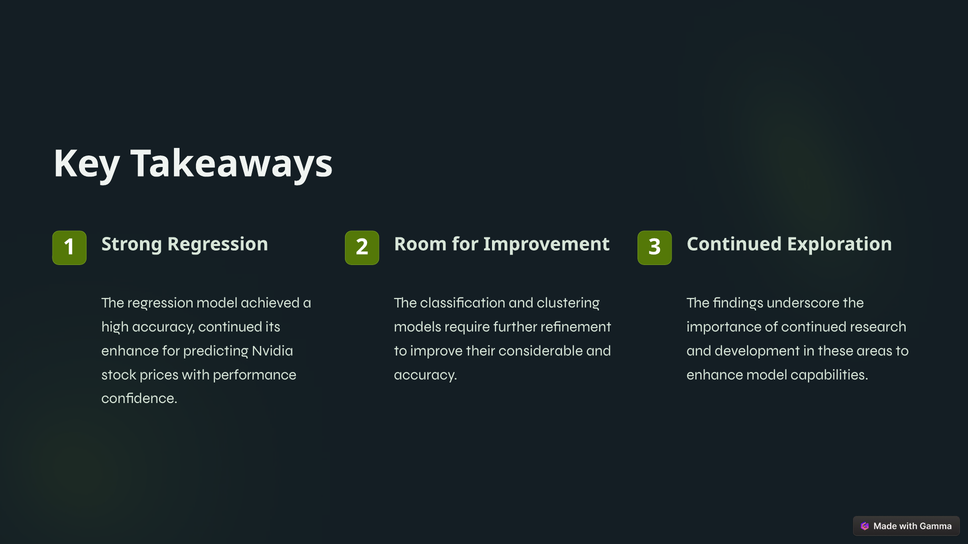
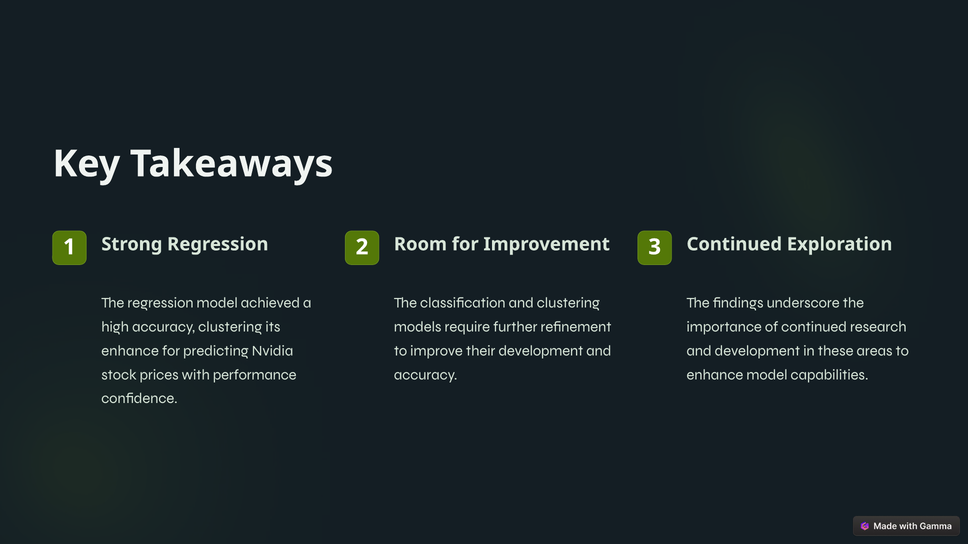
accuracy continued: continued -> clustering
their considerable: considerable -> development
